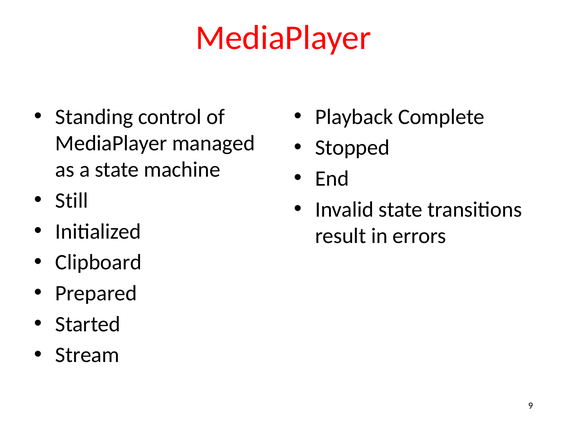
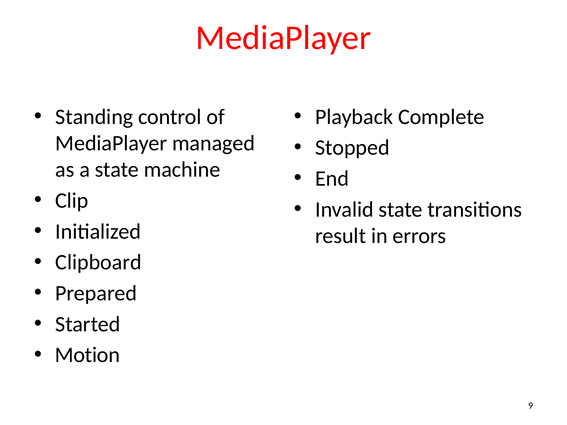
Still: Still -> Clip
Stream: Stream -> Motion
